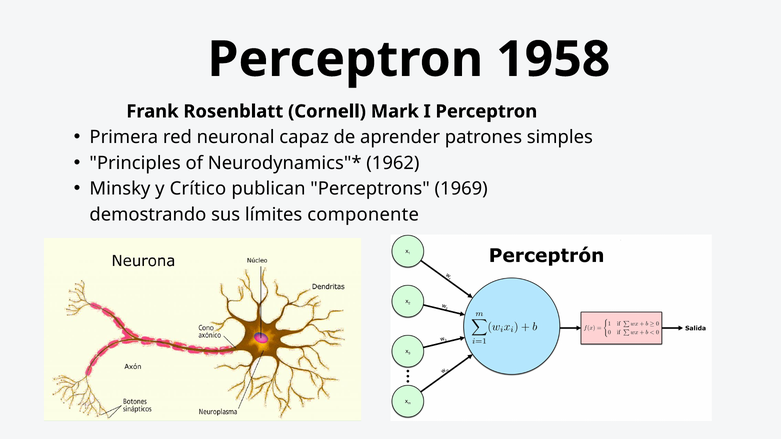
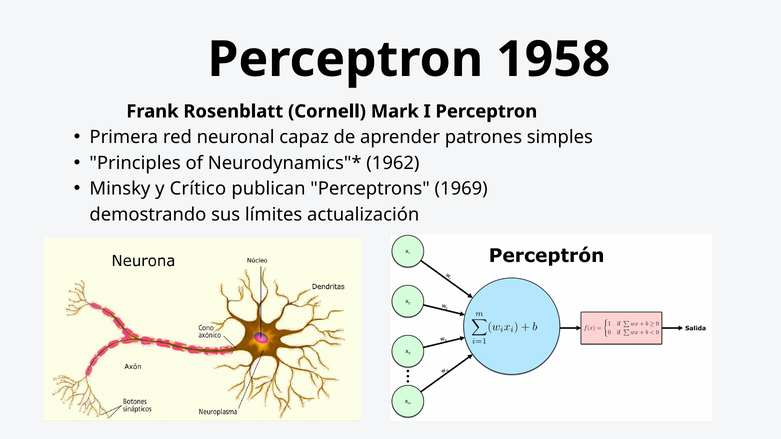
componente: componente -> actualización
